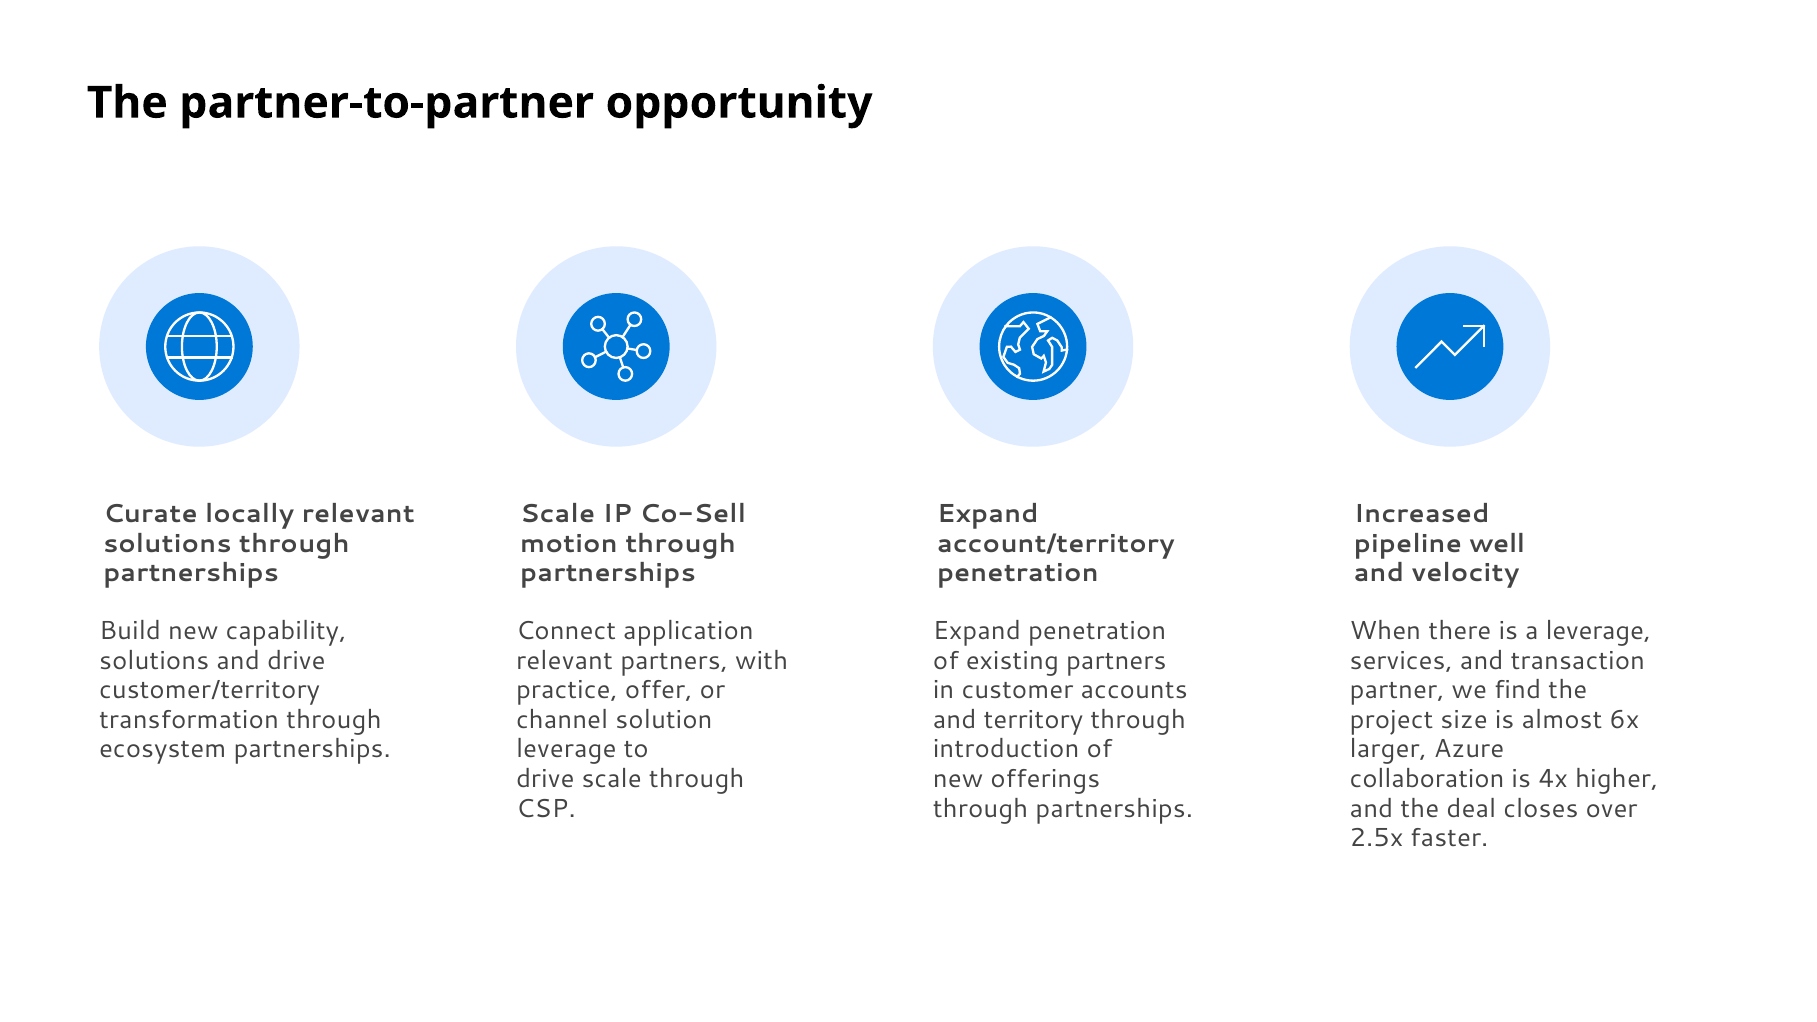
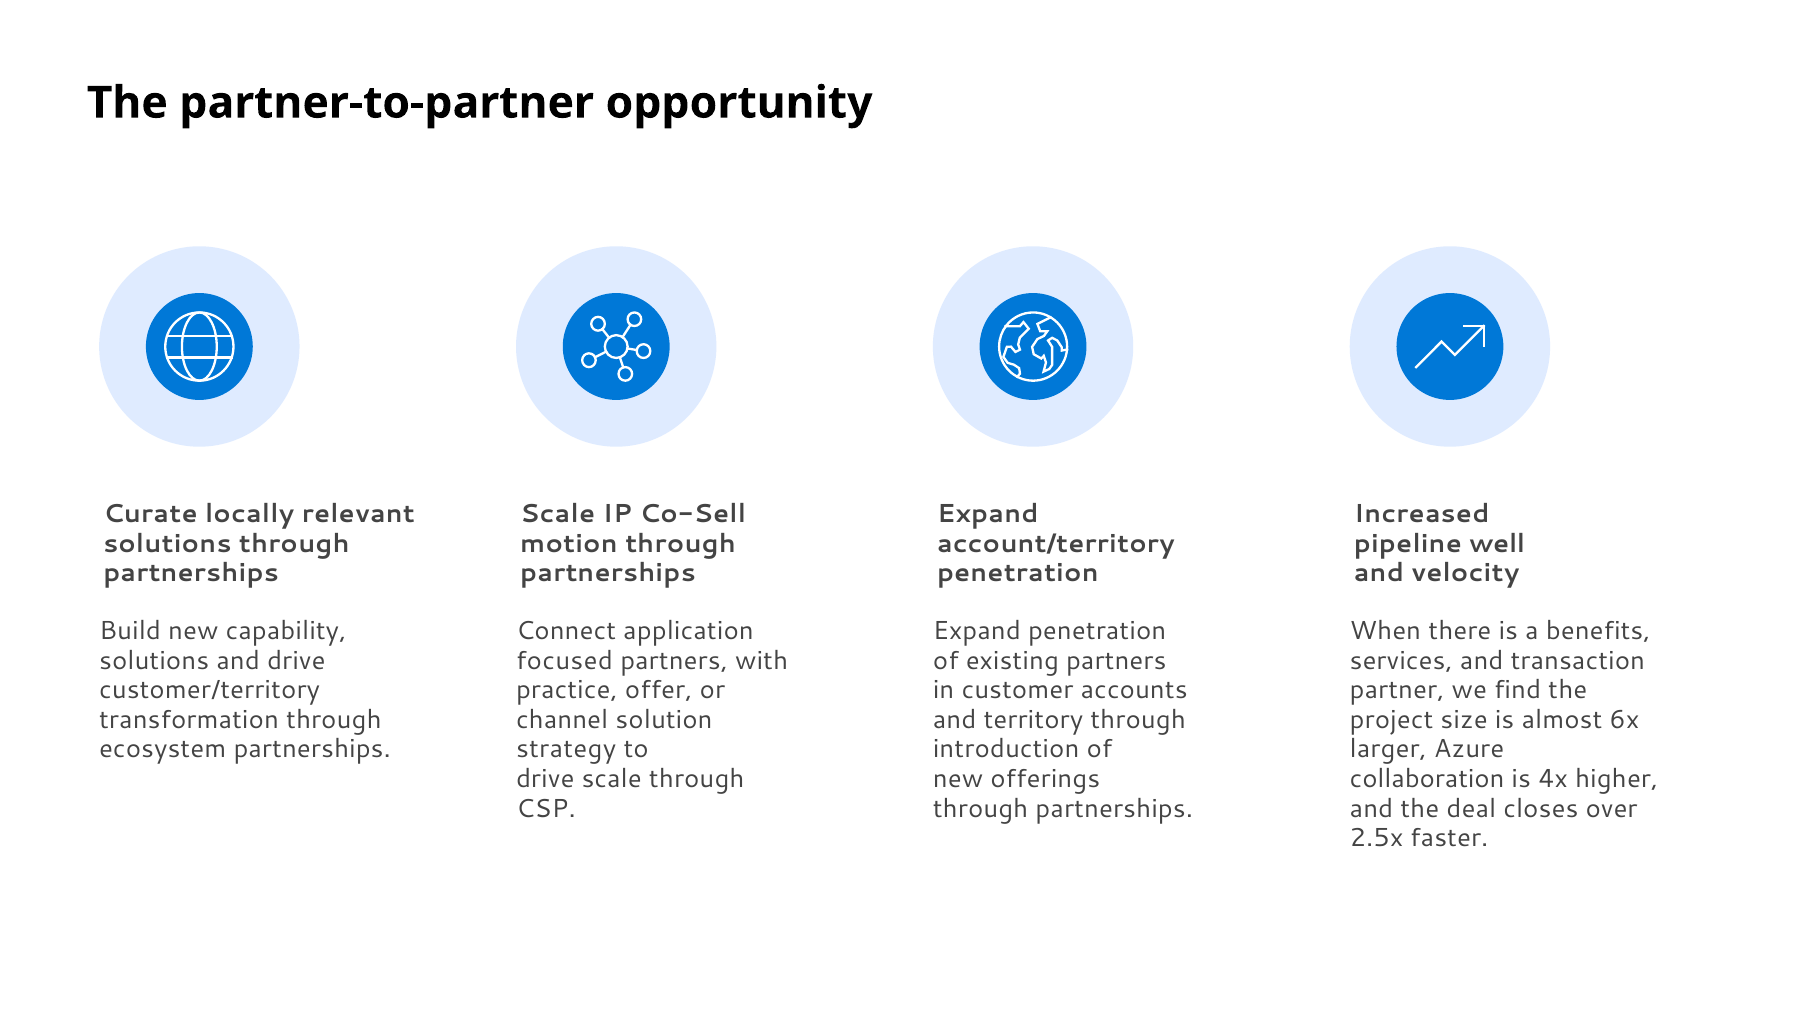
a leverage: leverage -> benefits
relevant at (565, 661): relevant -> focused
leverage at (566, 749): leverage -> strategy
